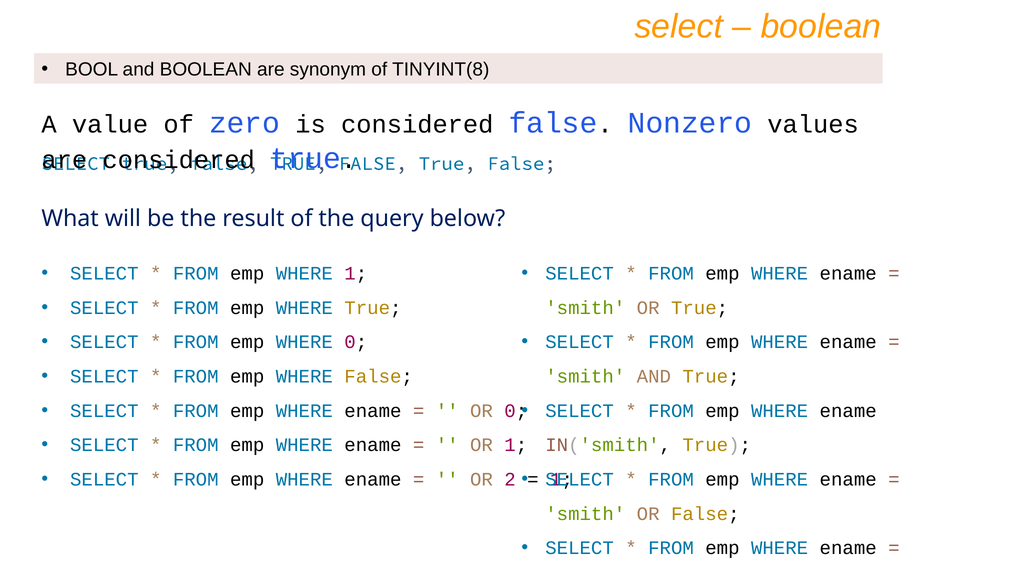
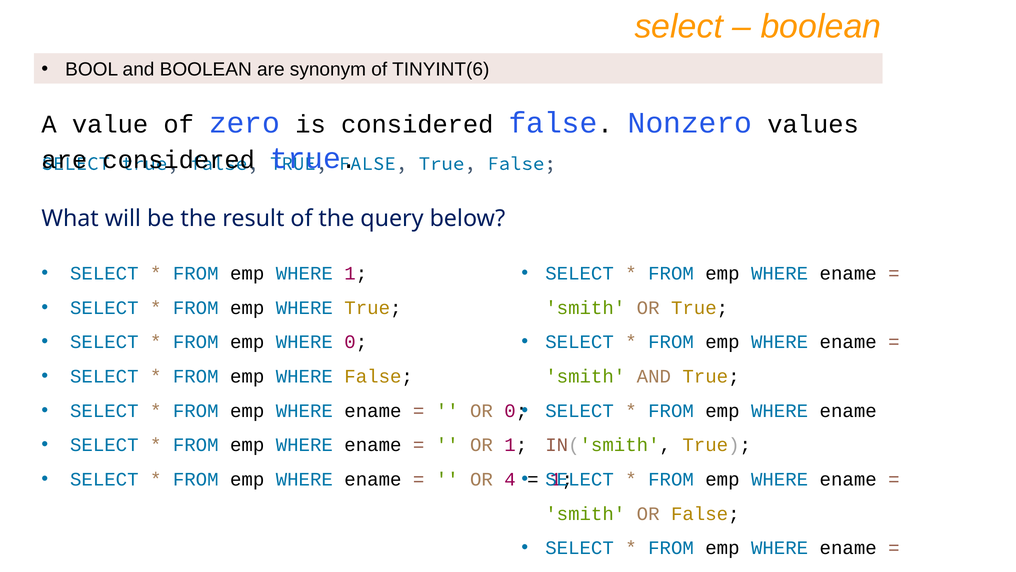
TINYINT(8: TINYINT(8 -> TINYINT(6
2: 2 -> 4
